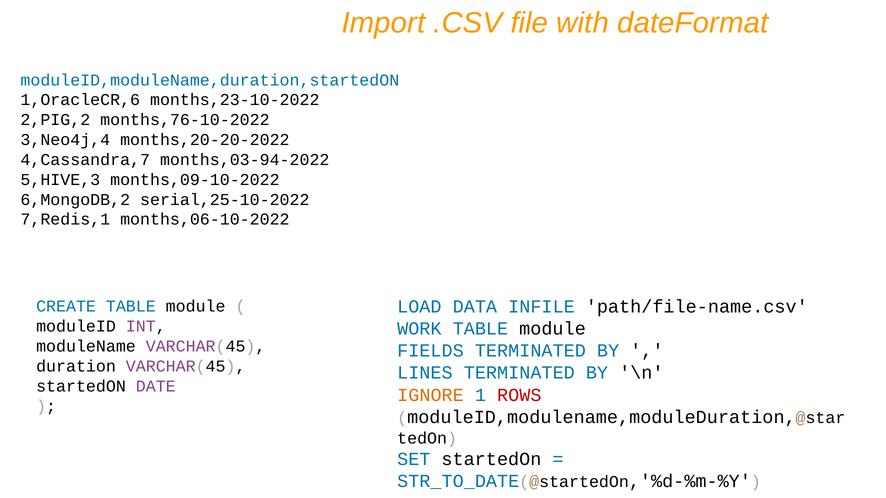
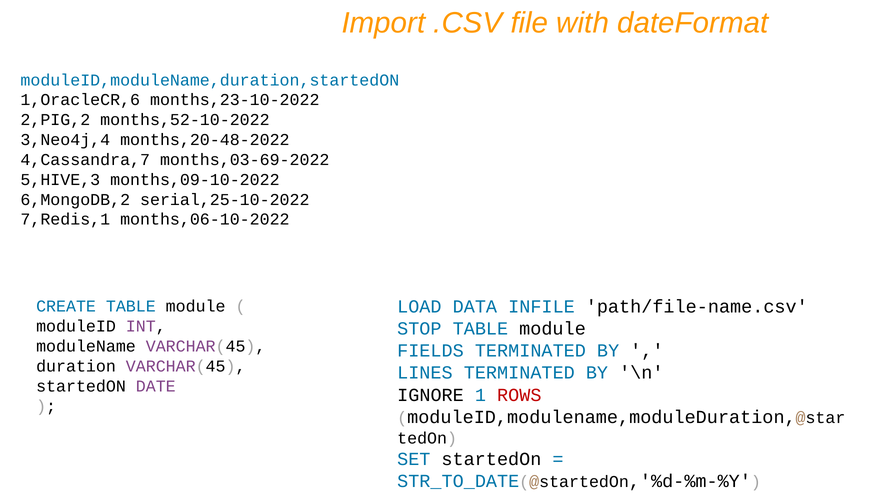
months,76-10-2022: months,76-10-2022 -> months,52-10-2022
months,20-20-2022: months,20-20-2022 -> months,20-48-2022
months,03-94-2022: months,03-94-2022 -> months,03-69-2022
WORK: WORK -> STOP
IGNORE colour: orange -> black
